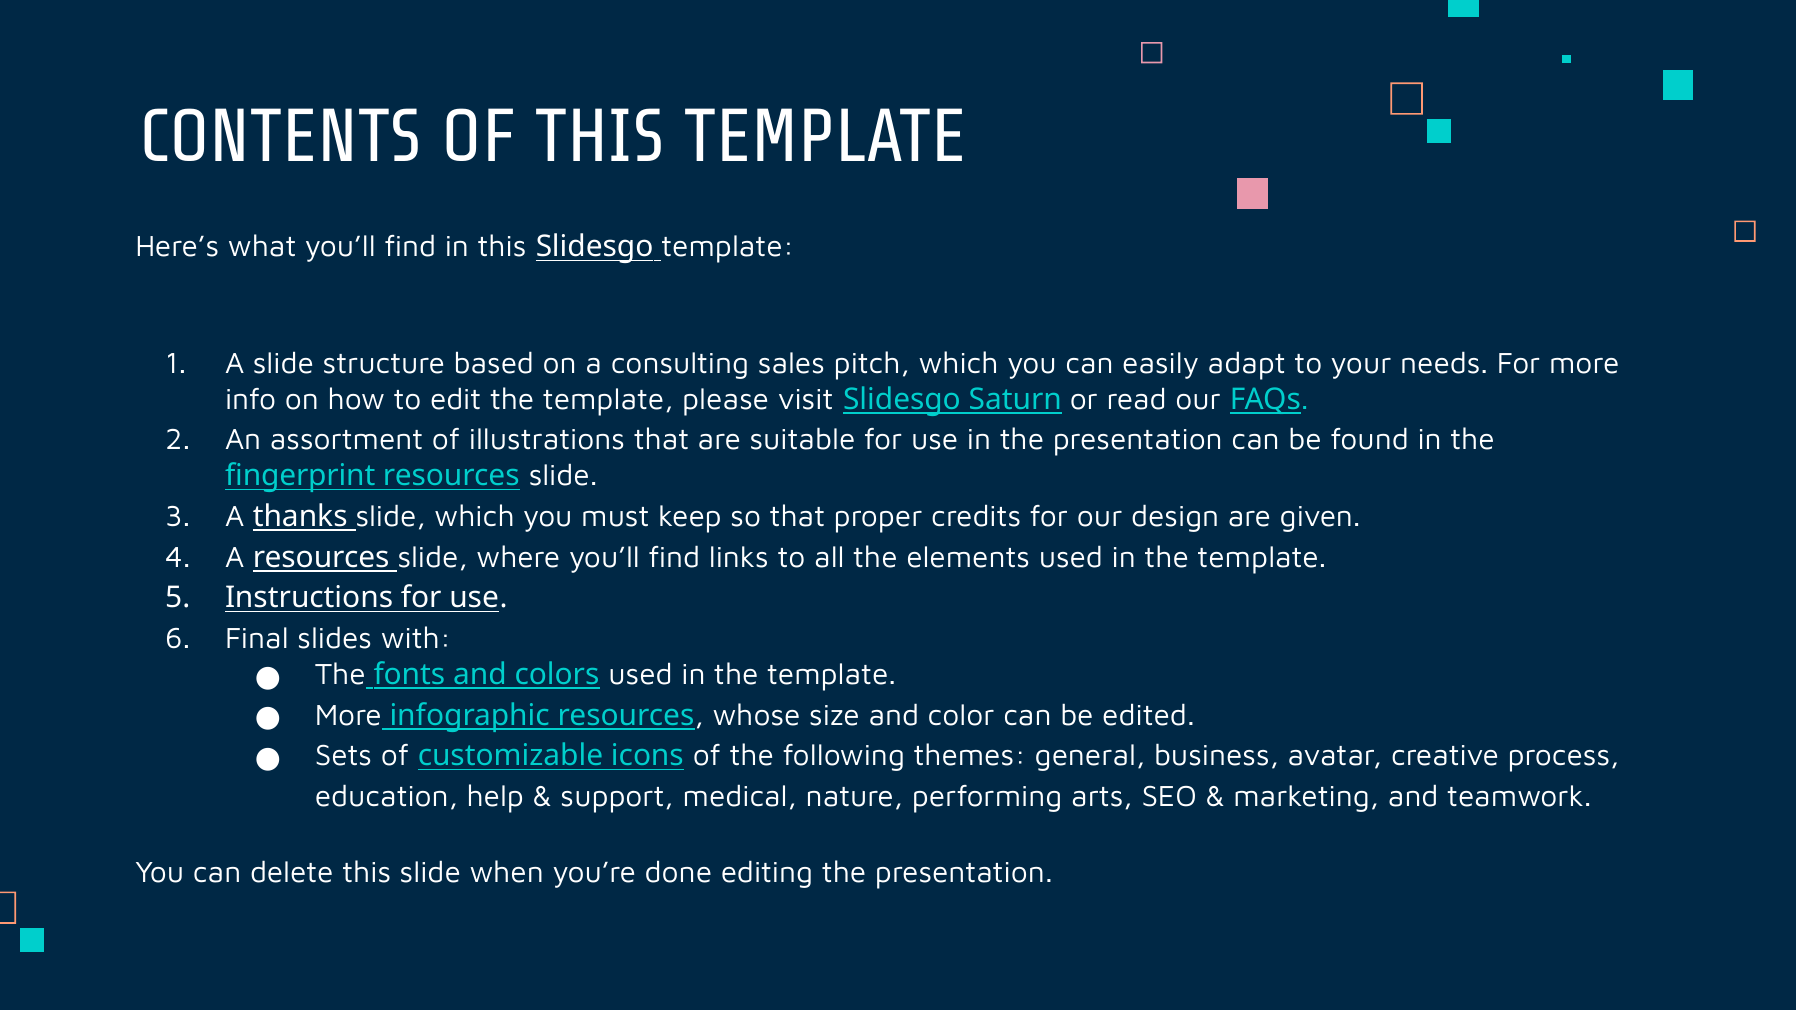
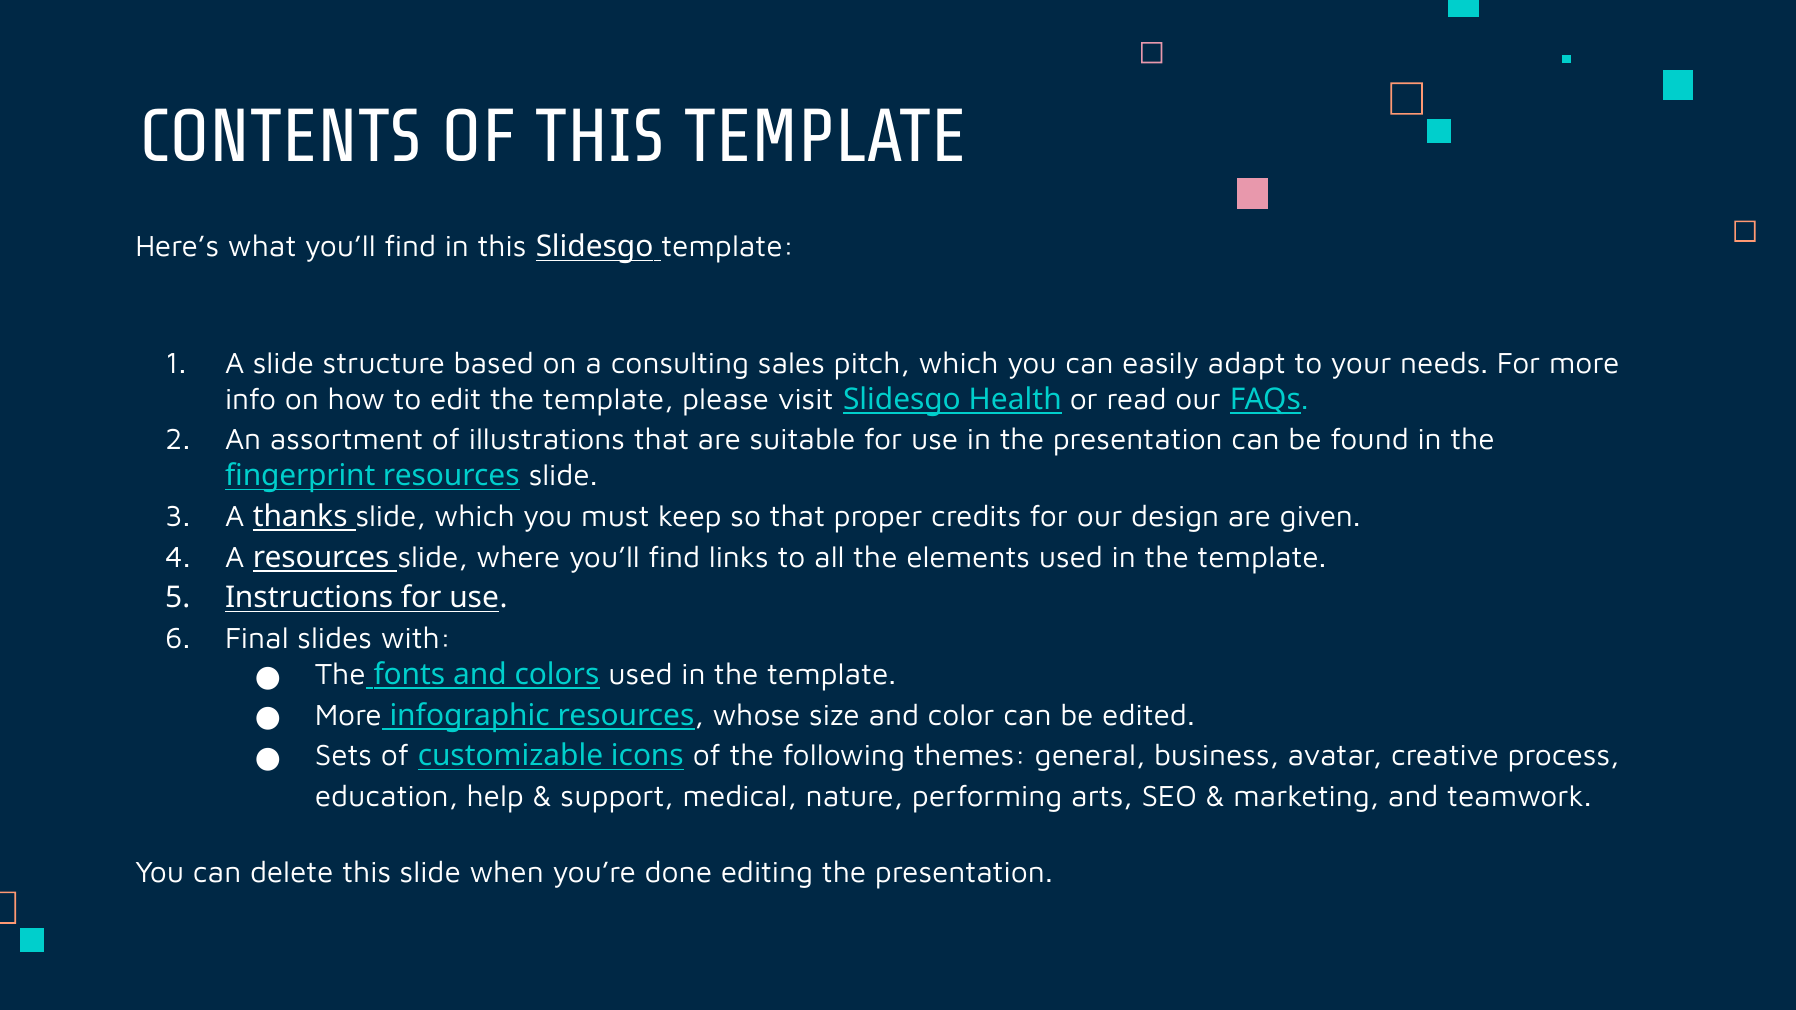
Saturn: Saturn -> Health
